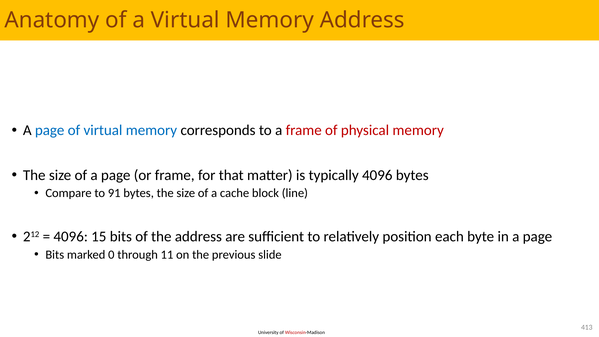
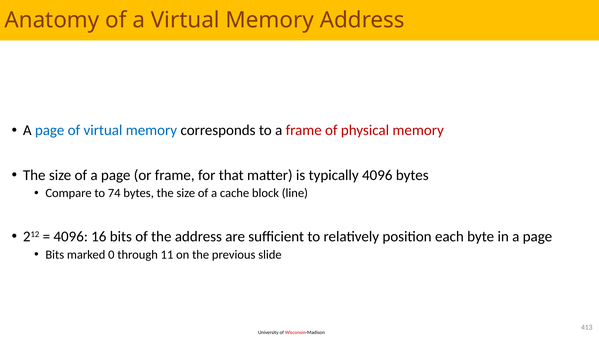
91: 91 -> 74
15: 15 -> 16
